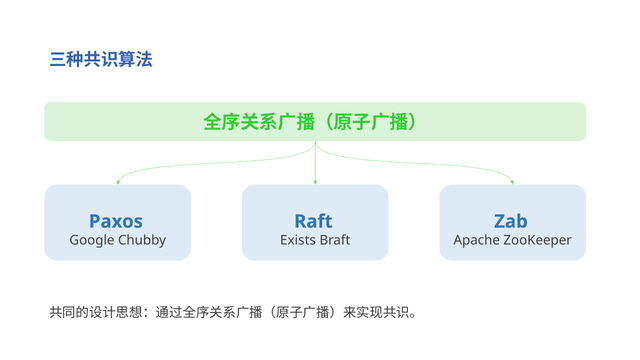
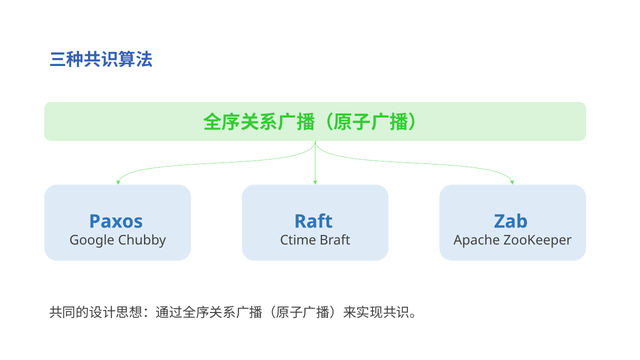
Exists: Exists -> Ctime
